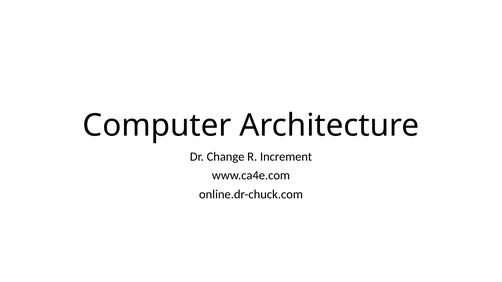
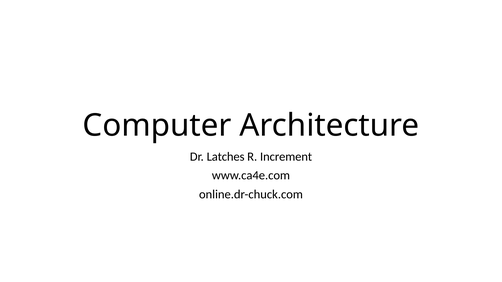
Change: Change -> Latches
